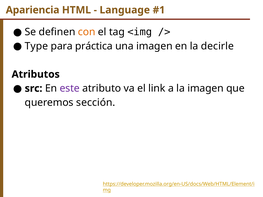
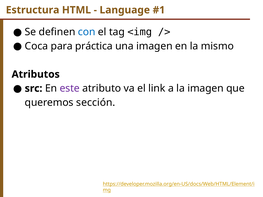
Apariencia: Apariencia -> Estructura
con colour: orange -> blue
Type: Type -> Coca
decirle: decirle -> mismo
